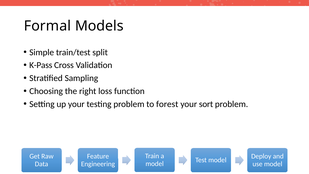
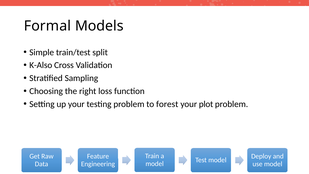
K-Pass: K-Pass -> K-Also
sort: sort -> plot
